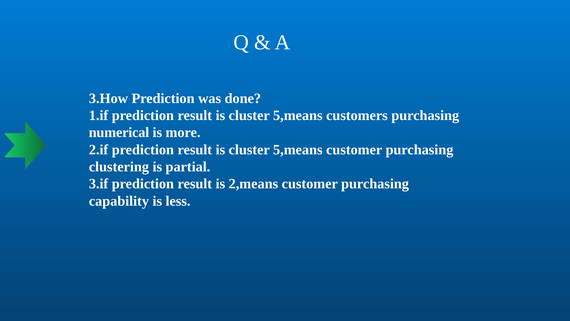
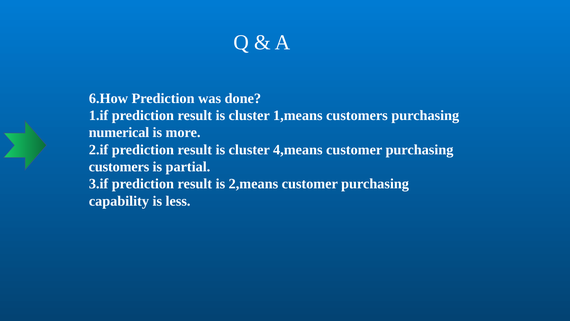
3.How: 3.How -> 6.How
5,means at (298, 115): 5,means -> 1,means
5,means at (298, 149): 5,means -> 4,means
clustering at (119, 167): clustering -> customers
